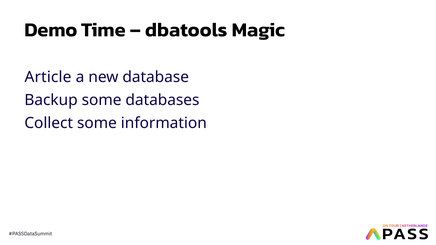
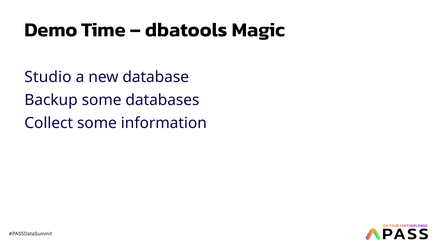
Article: Article -> Studio
